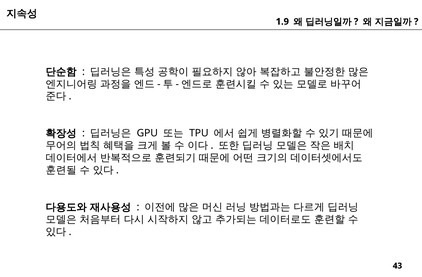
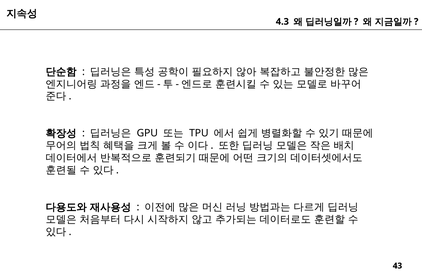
1.9: 1.9 -> 4.3
